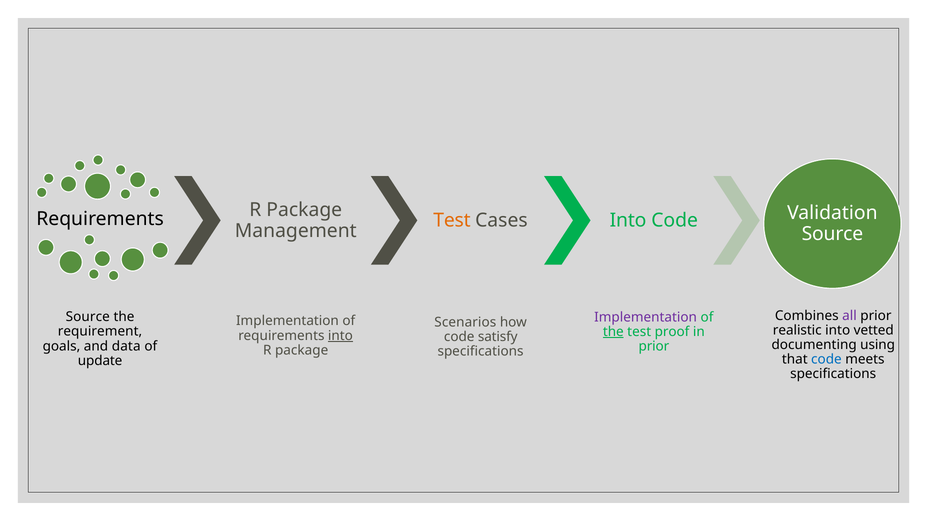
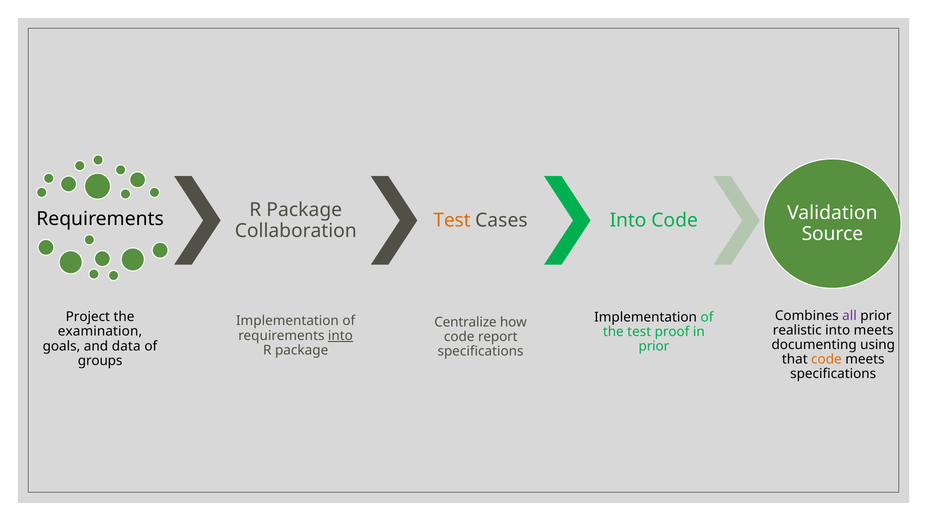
Management: Management -> Collaboration
Source at (88, 317): Source -> Project
Implementation at (646, 317) colour: purple -> black
Scenarios: Scenarios -> Centralize
into vetted: vetted -> meets
requirement: requirement -> examination
the at (613, 332) underline: present -> none
satisfy: satisfy -> report
code at (826, 360) colour: blue -> orange
update: update -> groups
